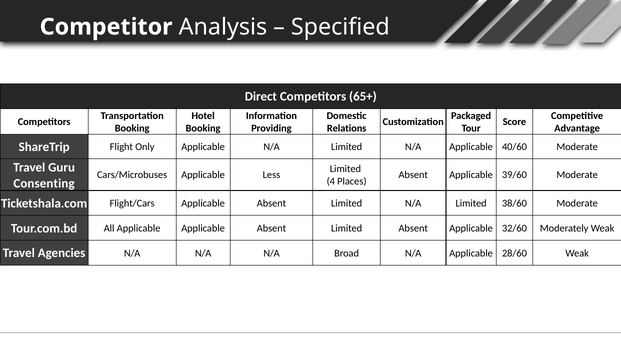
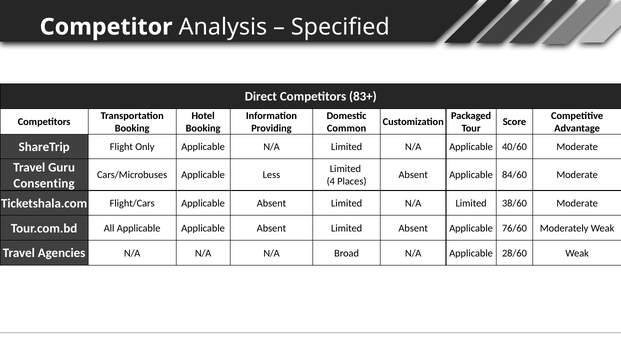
65+: 65+ -> 83+
Relations: Relations -> Common
39/60: 39/60 -> 84/60
32/60: 32/60 -> 76/60
